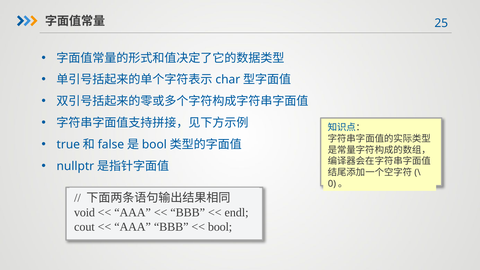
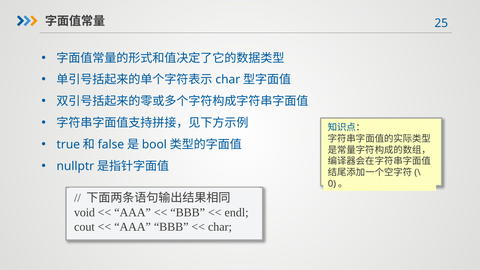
bool: bool -> char
